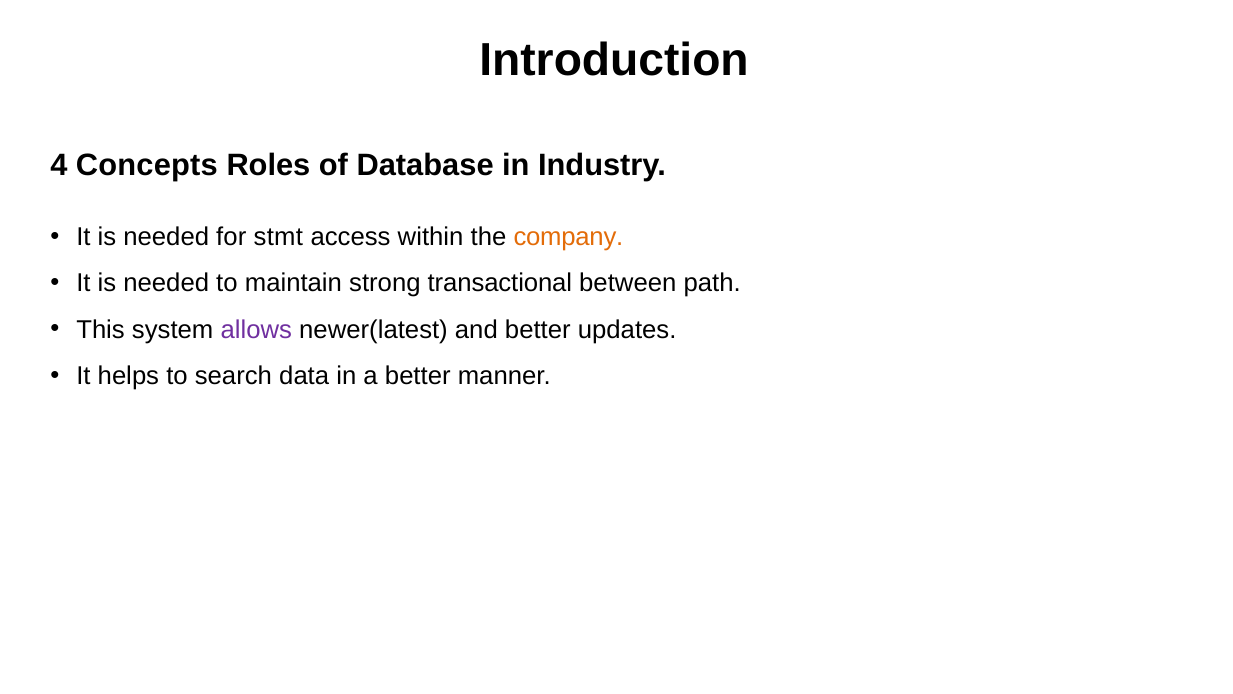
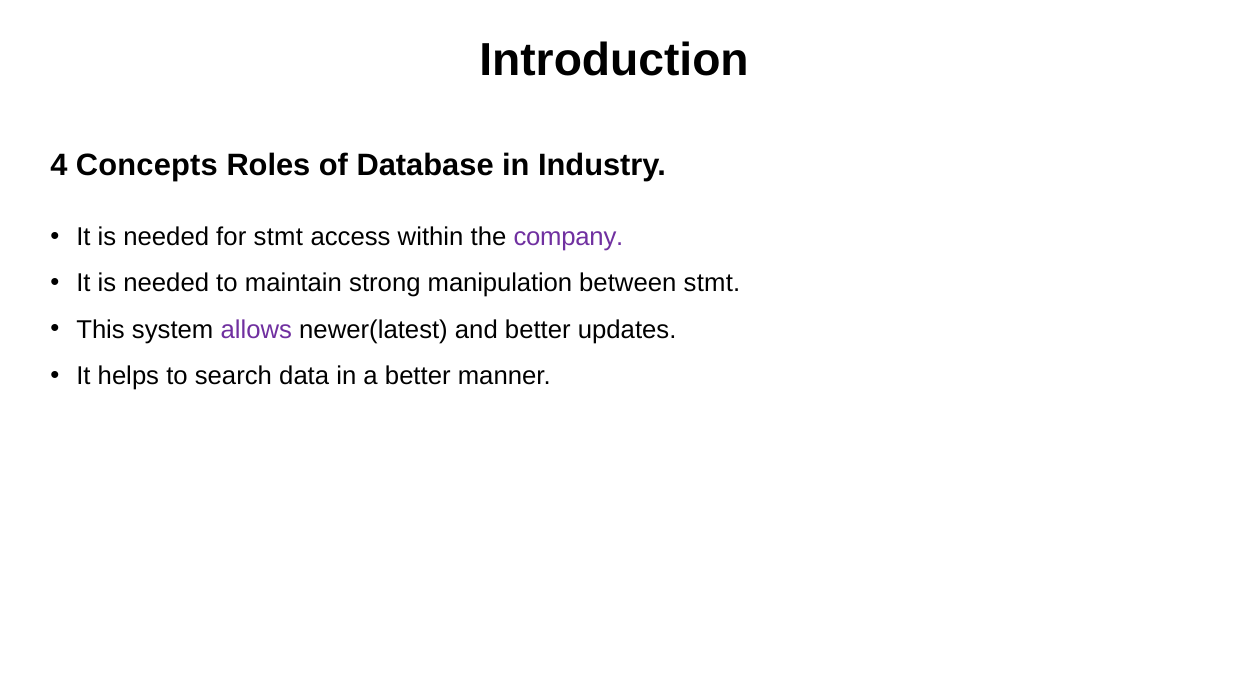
company colour: orange -> purple
transactional: transactional -> manipulation
between path: path -> stmt
